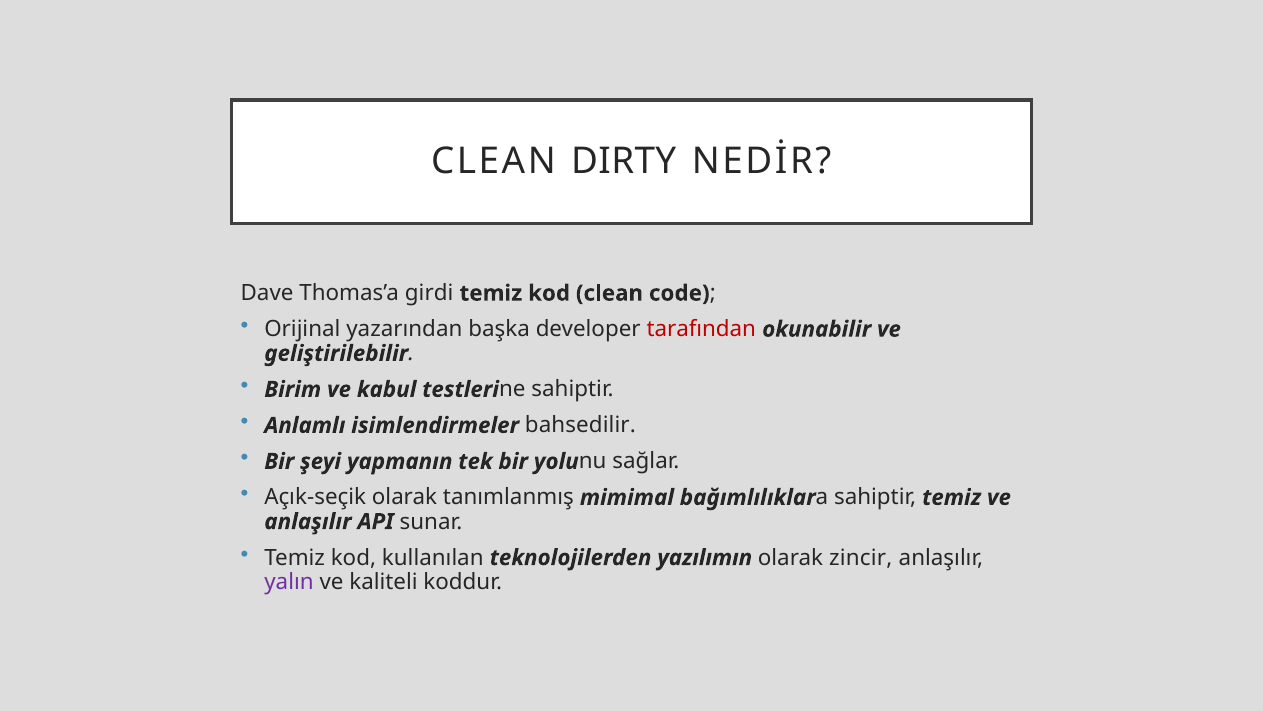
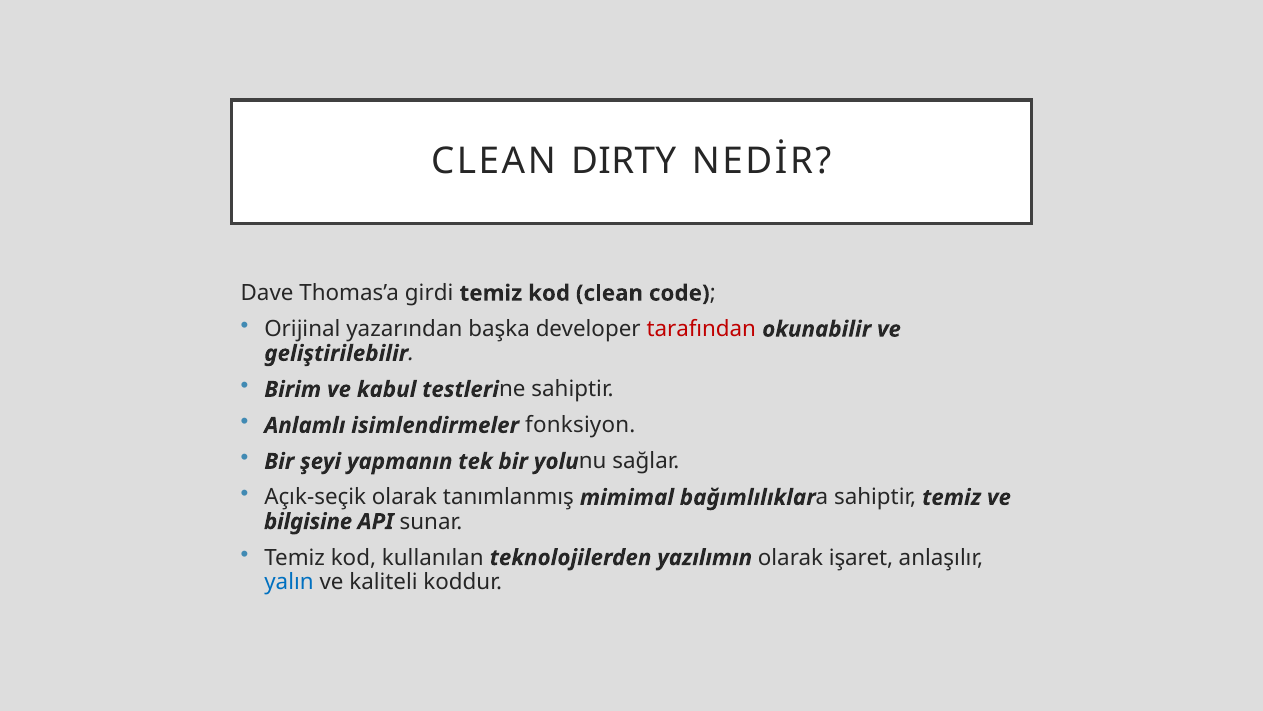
bahsedilir: bahsedilir -> fonksiyon
anlaşılır at (308, 521): anlaşılır -> bilgisine
zincir: zincir -> işaret
yalın colour: purple -> blue
